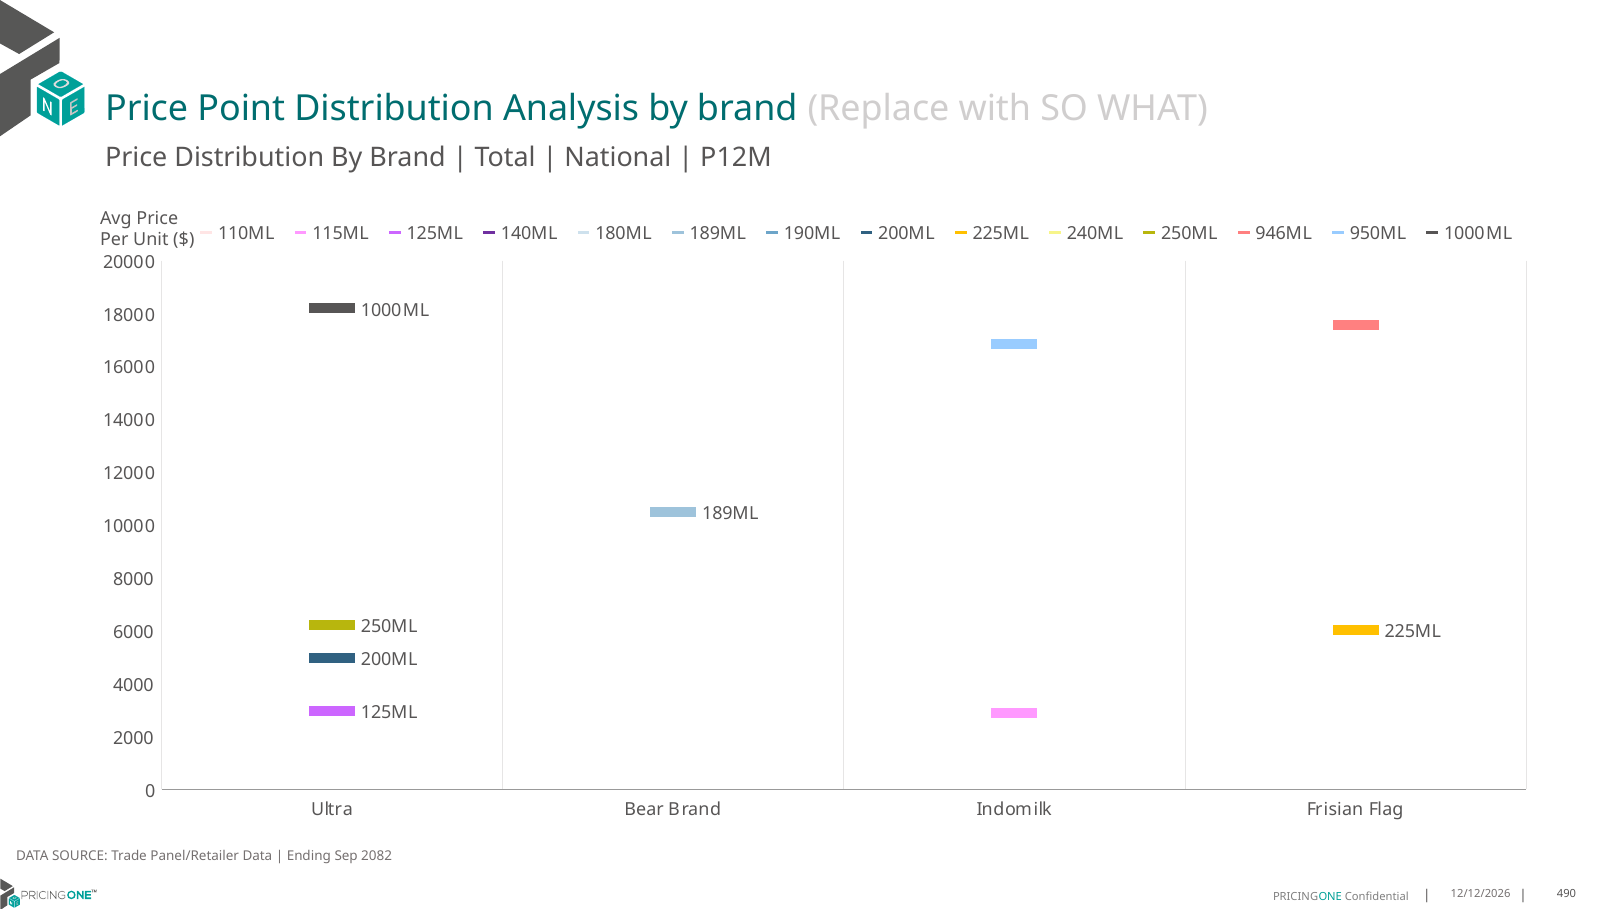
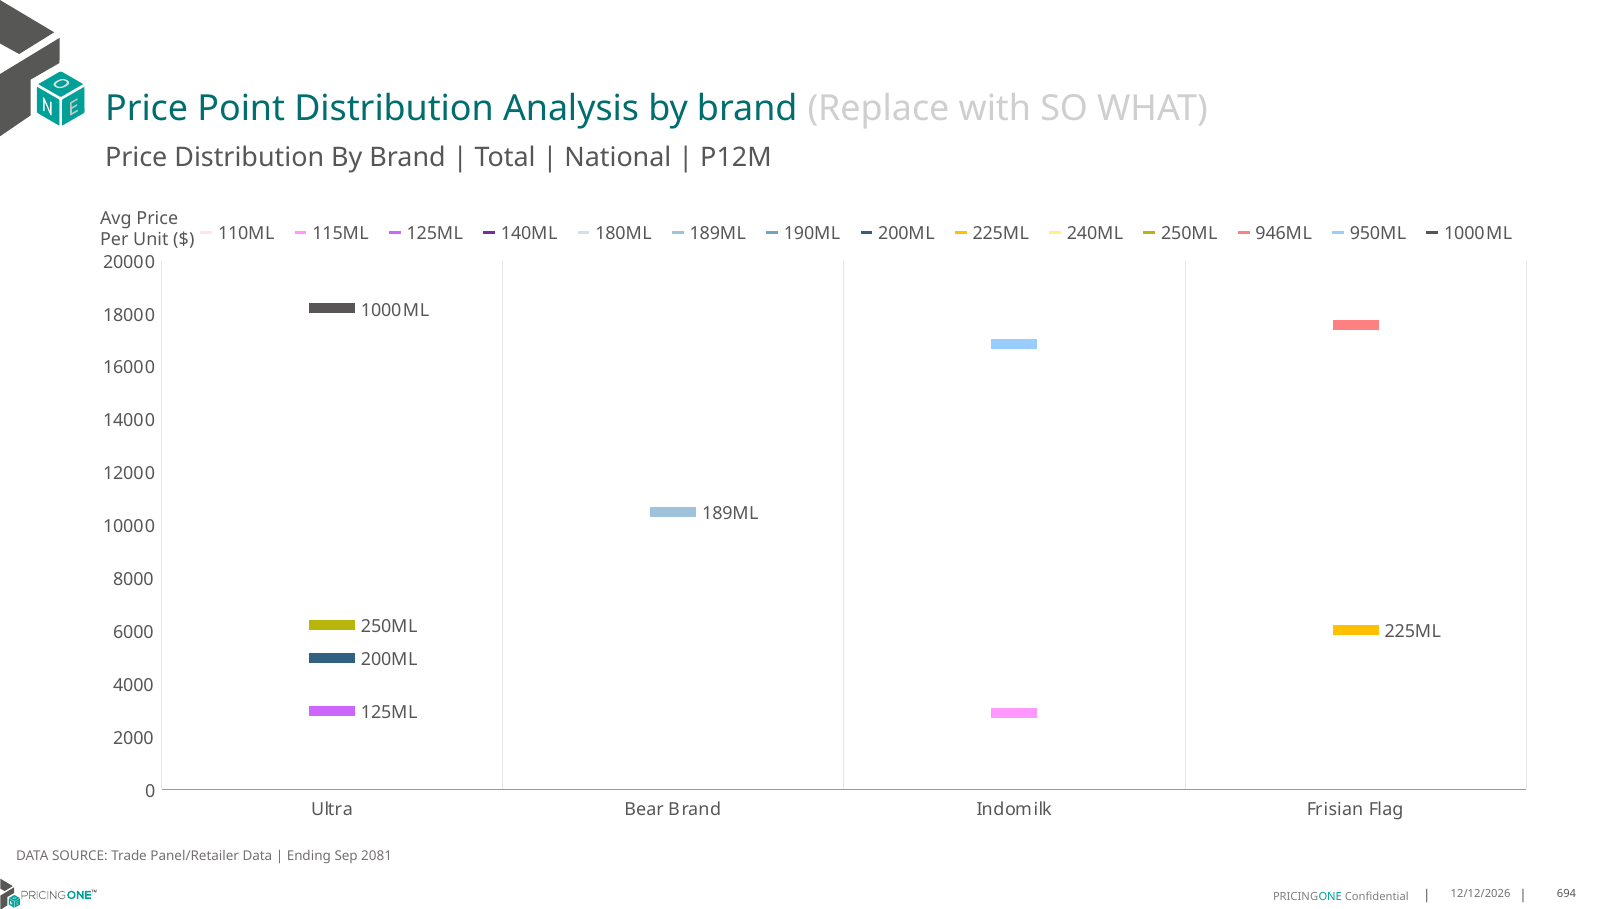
2082: 2082 -> 2081
490: 490 -> 694
